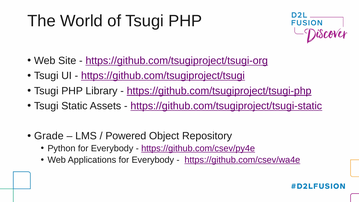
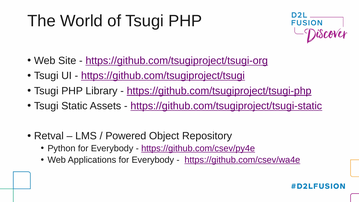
Grade: Grade -> Retval
